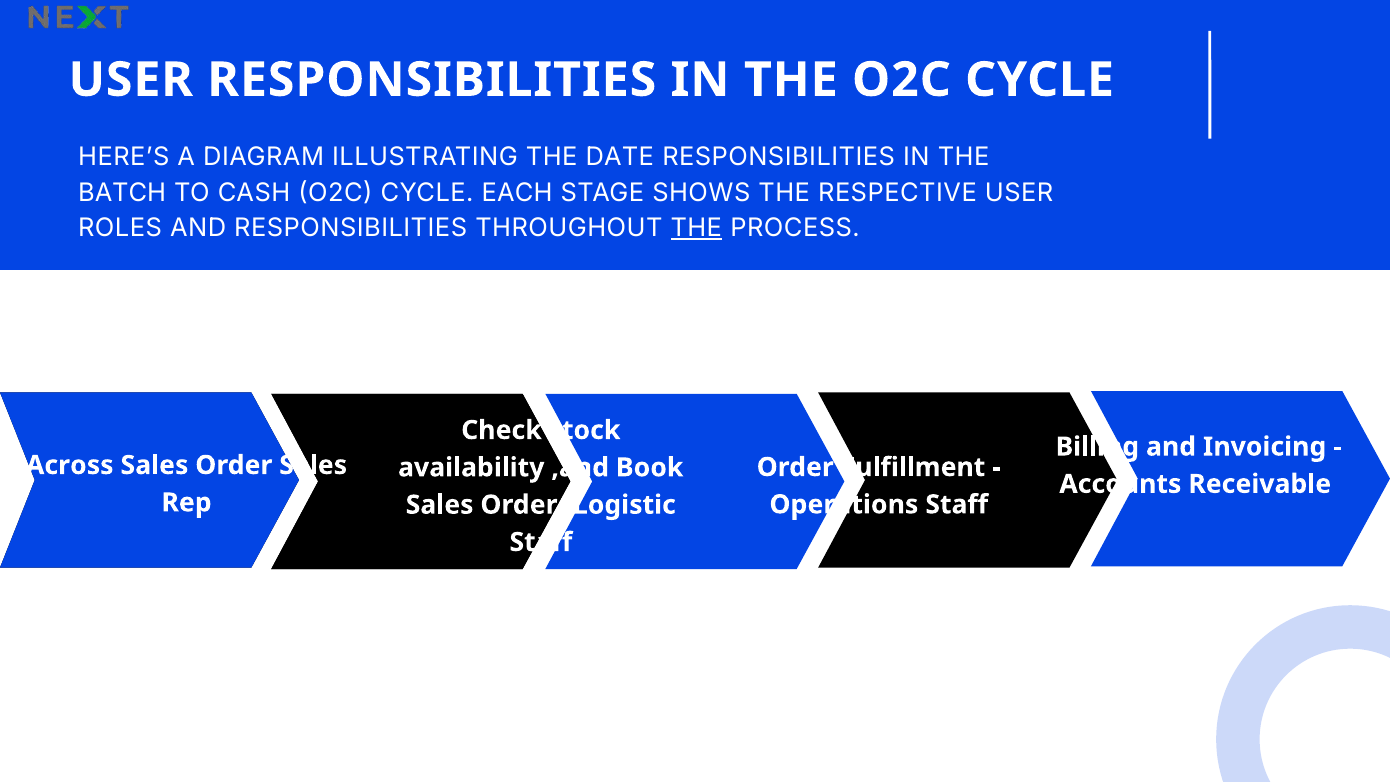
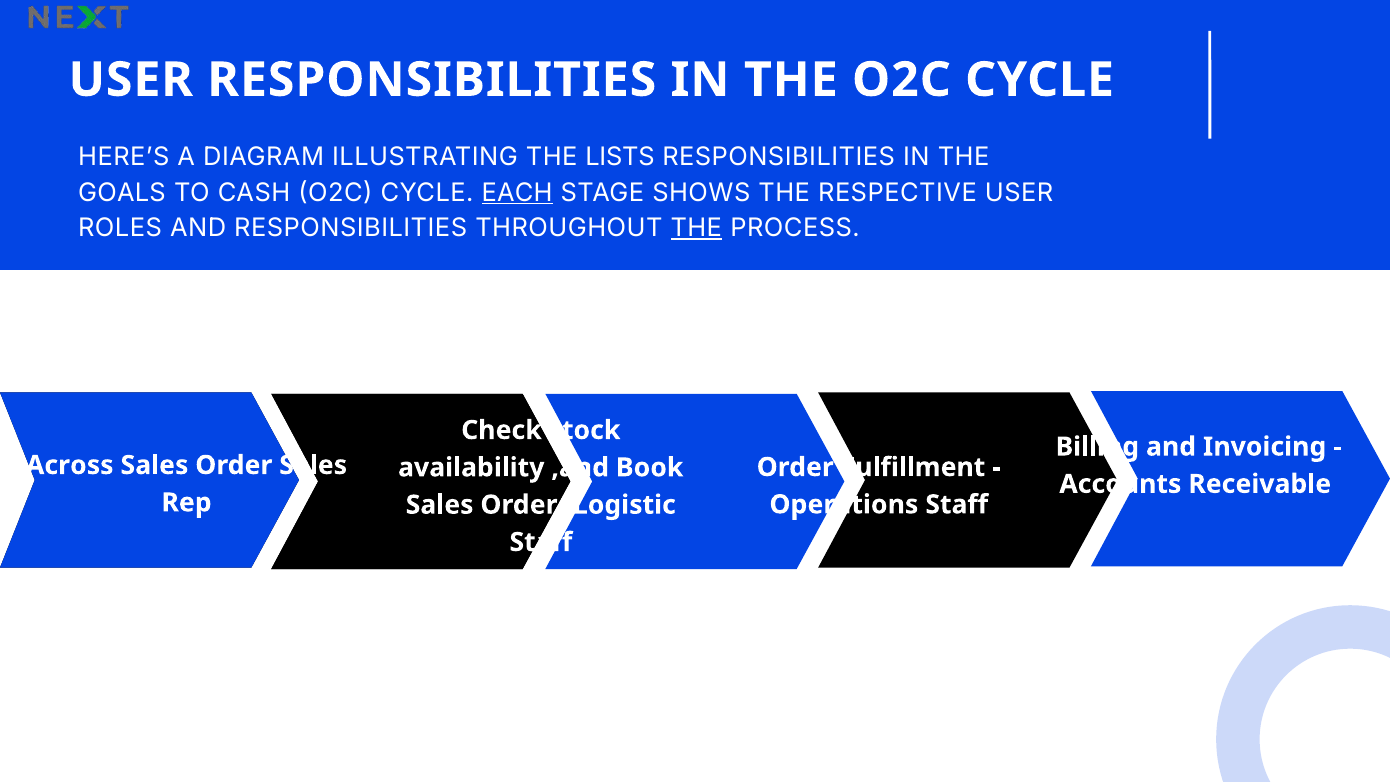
DATE: DATE -> LISTS
BATCH: BATCH -> GOALS
EACH underline: none -> present
